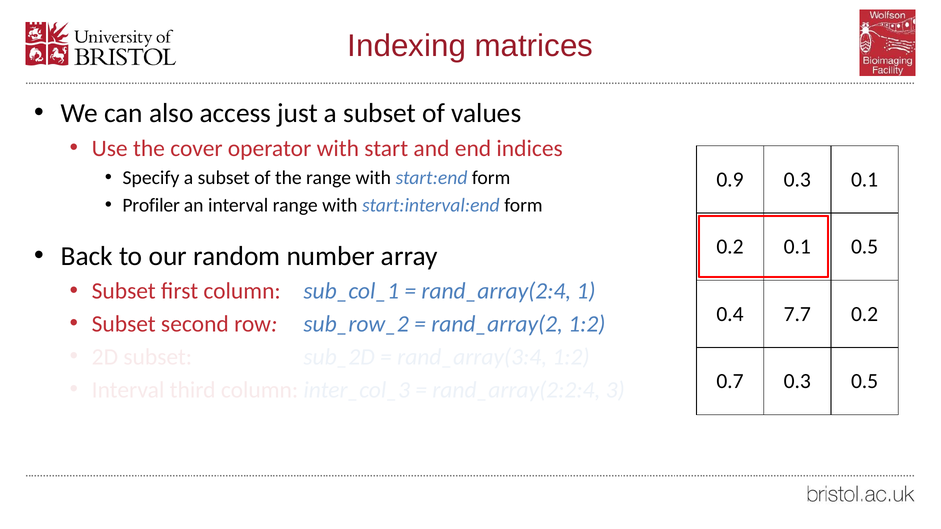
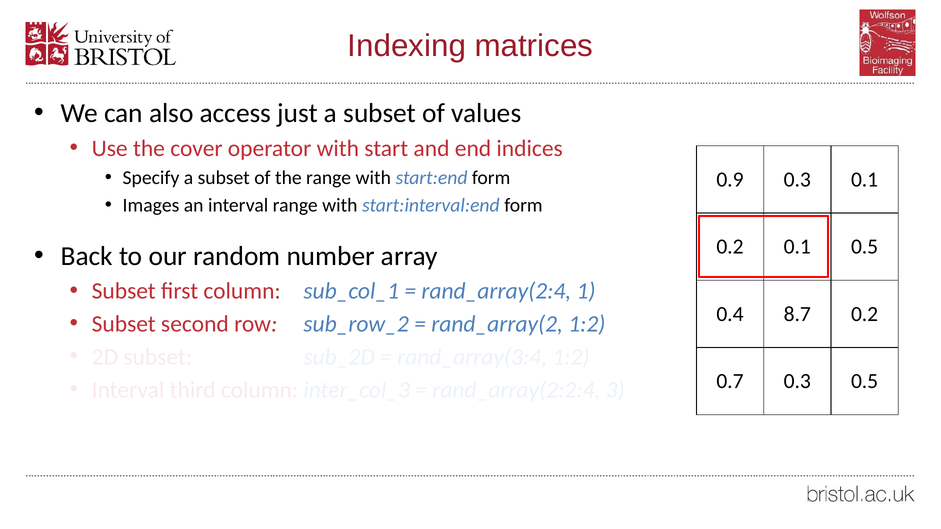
Profiler: Profiler -> Images
7.7: 7.7 -> 8.7
